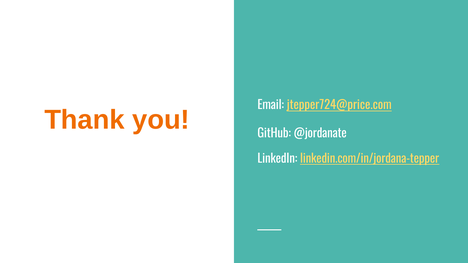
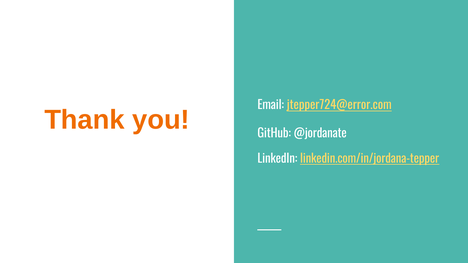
jtepper724@price.com: jtepper724@price.com -> jtepper724@error.com
